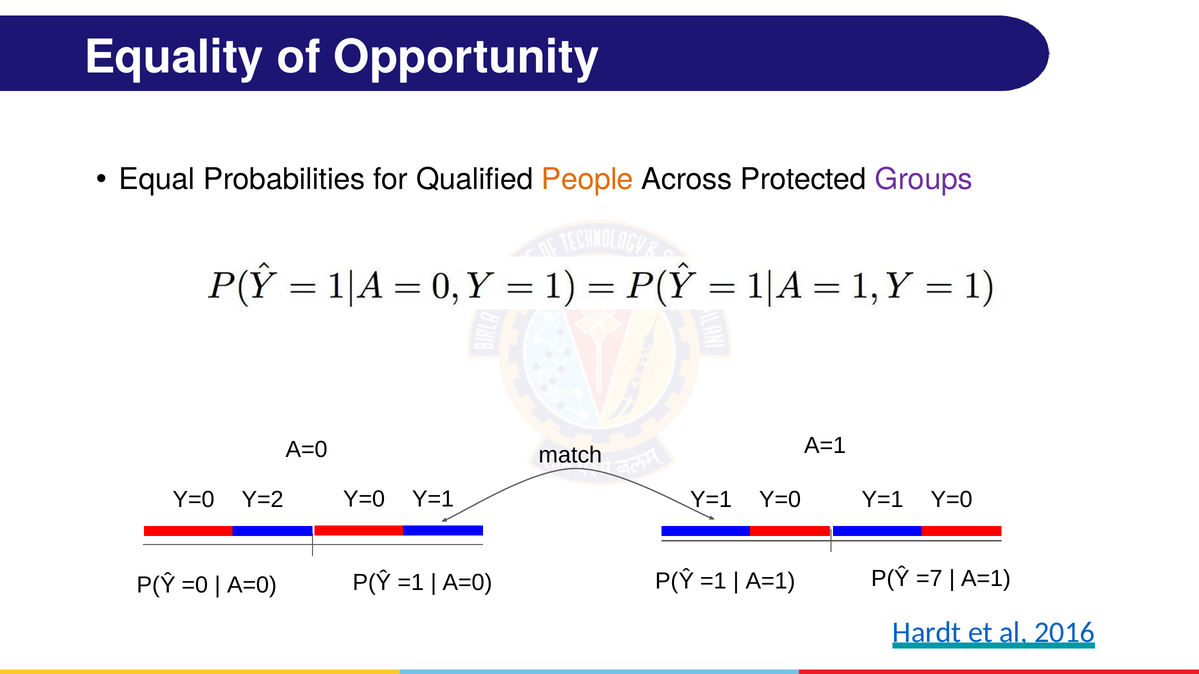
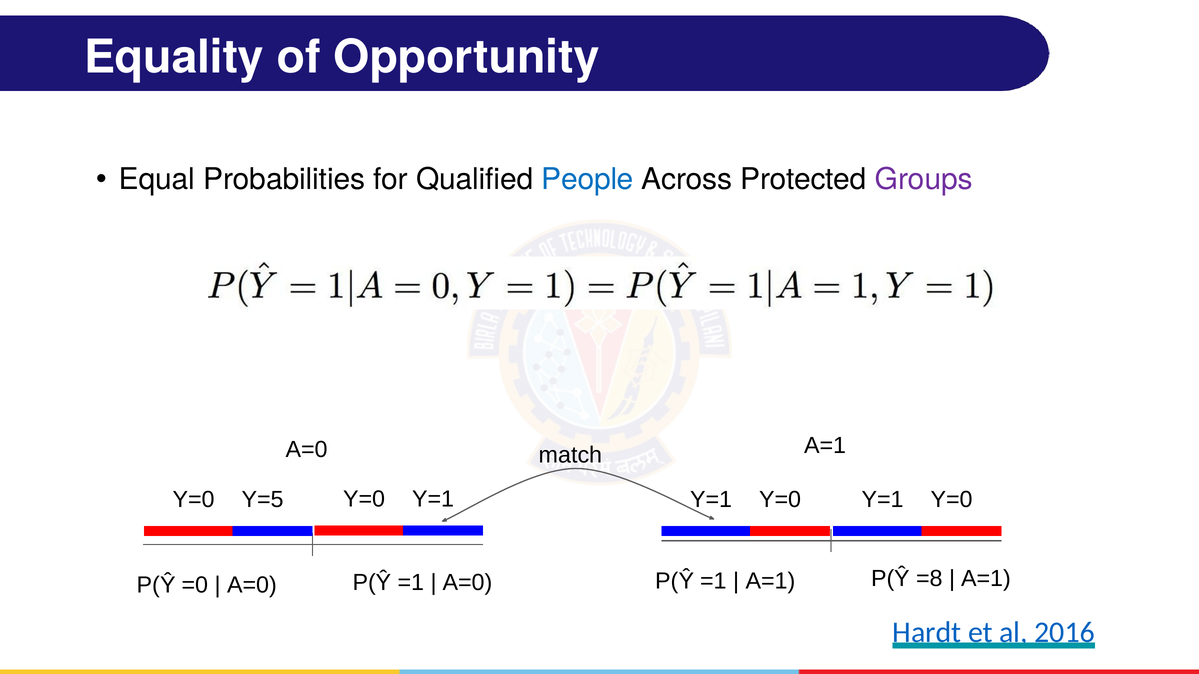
People colour: orange -> blue
Y=2: Y=2 -> Y=5
=7: =7 -> =8
